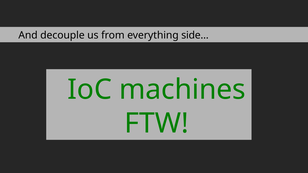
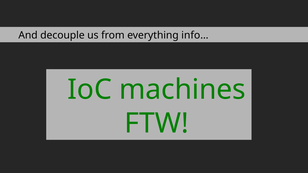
side…: side… -> info…
